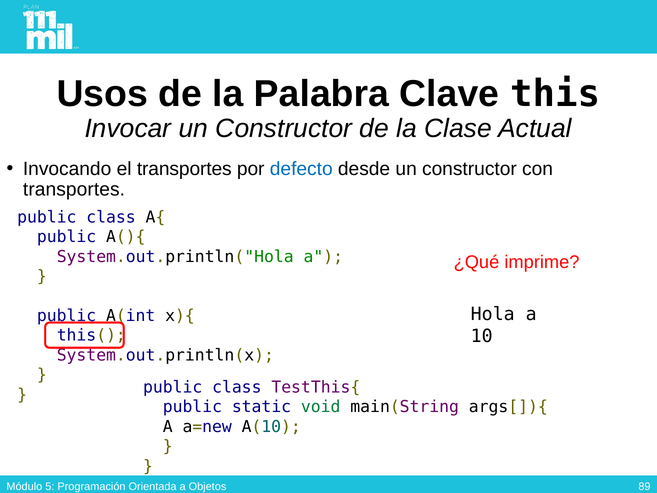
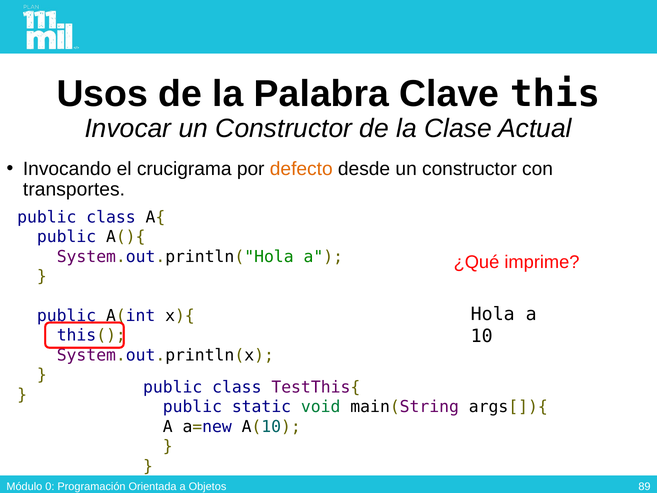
el transportes: transportes -> crucigrama
defecto colour: blue -> orange
5: 5 -> 0
